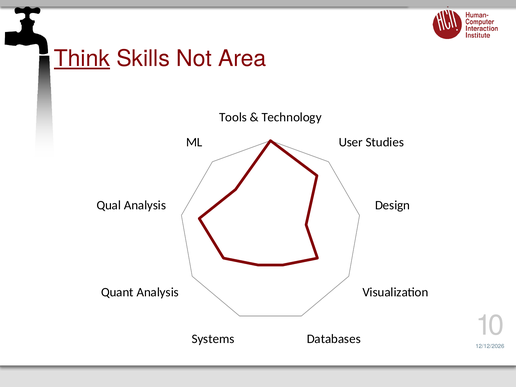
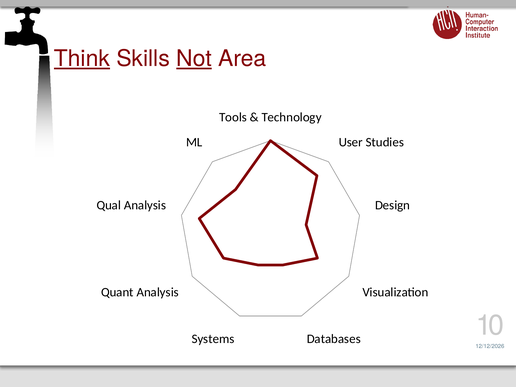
Not underline: none -> present
